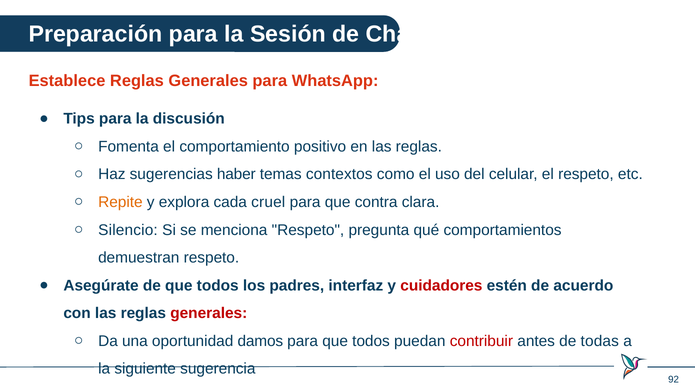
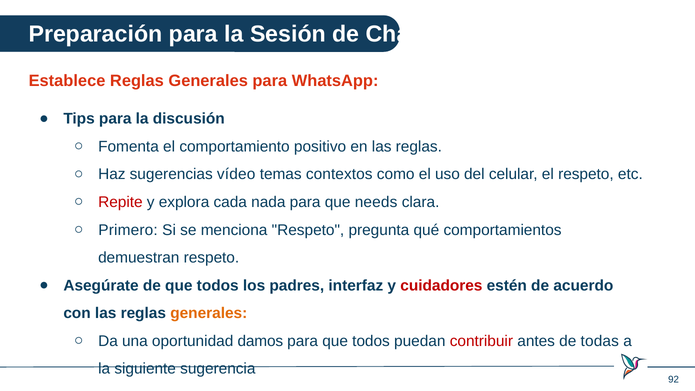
haber: haber -> vídeo
Repite colour: orange -> red
cruel: cruel -> nada
contra: contra -> needs
Silencio: Silencio -> Primero
generales at (209, 313) colour: red -> orange
